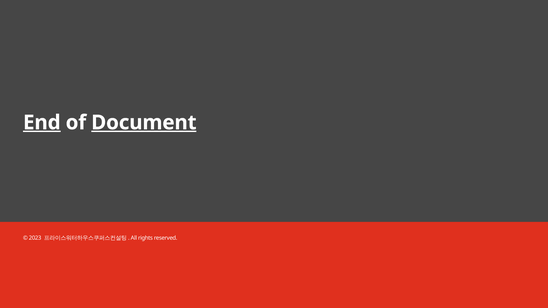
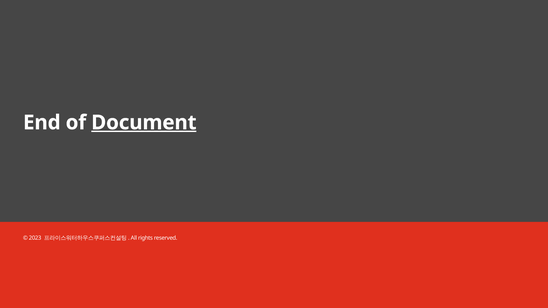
End underline: present -> none
